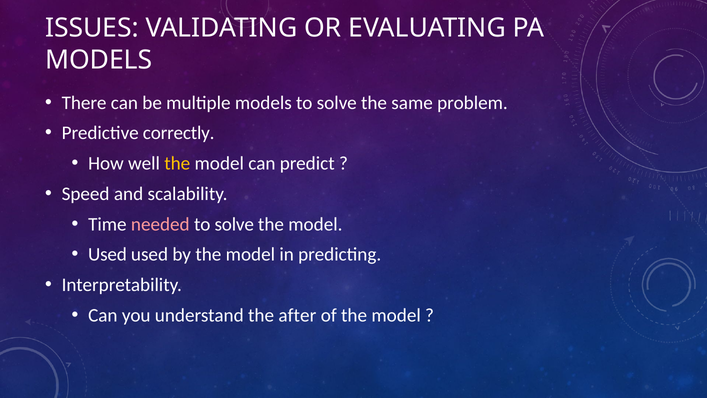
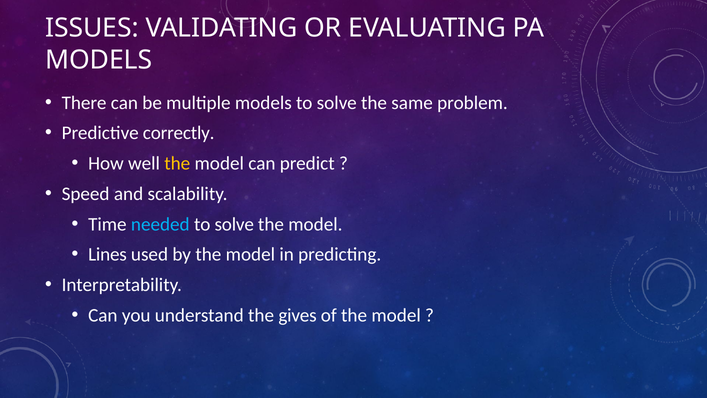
needed colour: pink -> light blue
Used at (107, 254): Used -> Lines
after: after -> gives
